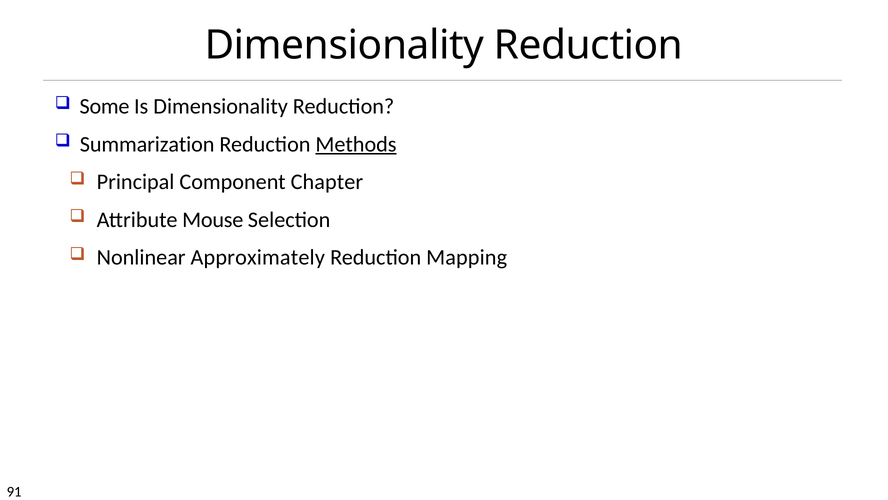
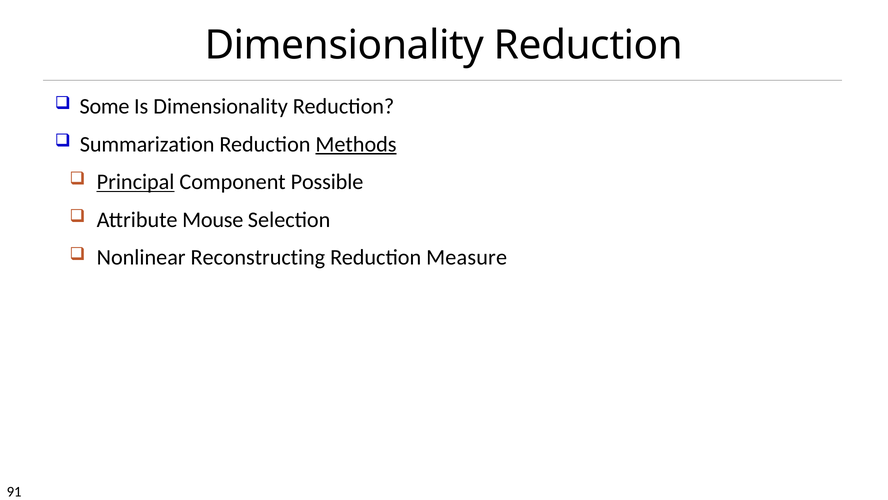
Principal underline: none -> present
Chapter: Chapter -> Possible
Approximately: Approximately -> Reconstructing
Mapping: Mapping -> Measure
